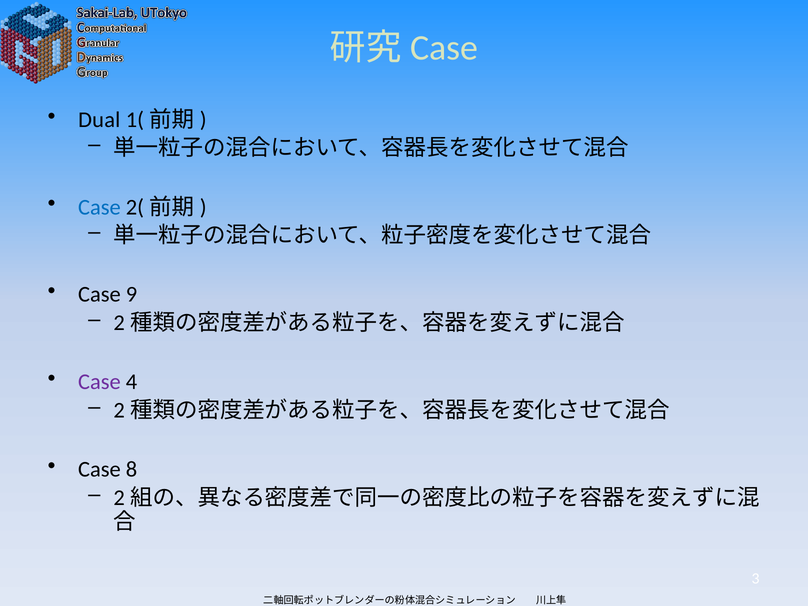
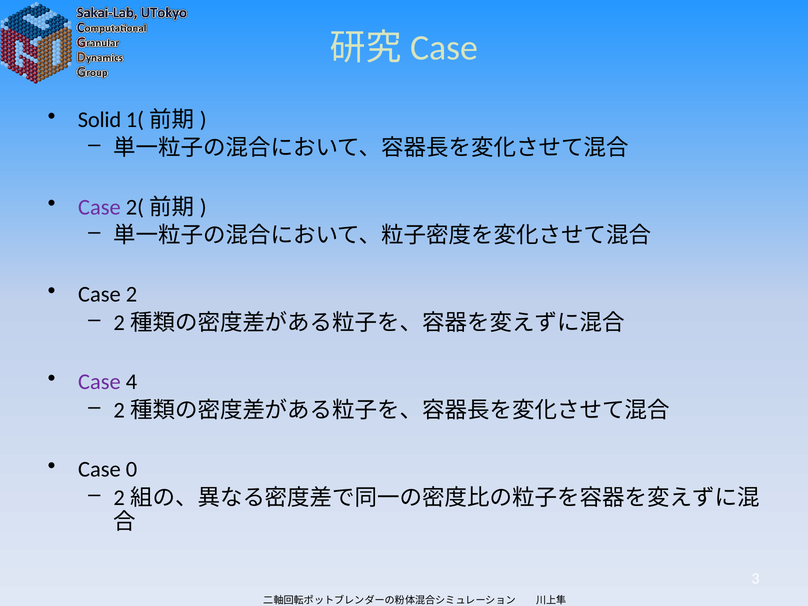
Dual: Dual -> Solid
Case at (99, 207) colour: blue -> purple
9: 9 -> 2
8: 8 -> 0
